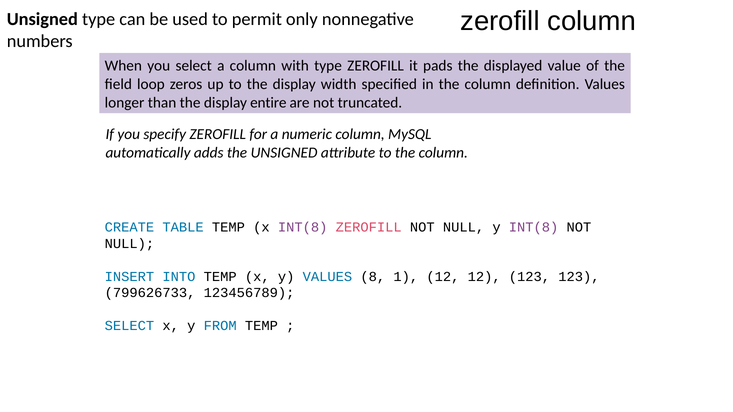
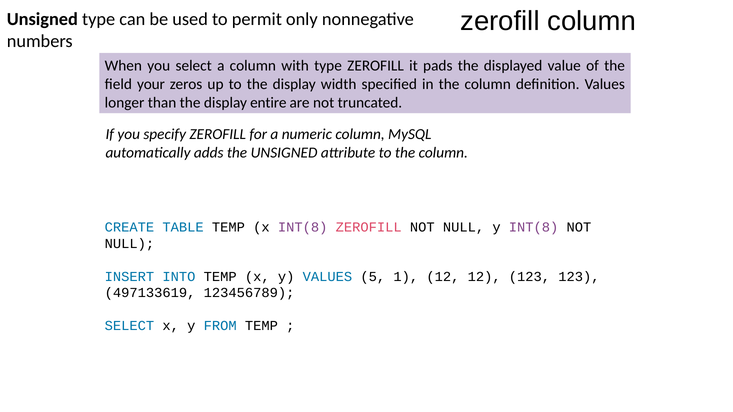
loop: loop -> your
8: 8 -> 5
799626733: 799626733 -> 497133619
